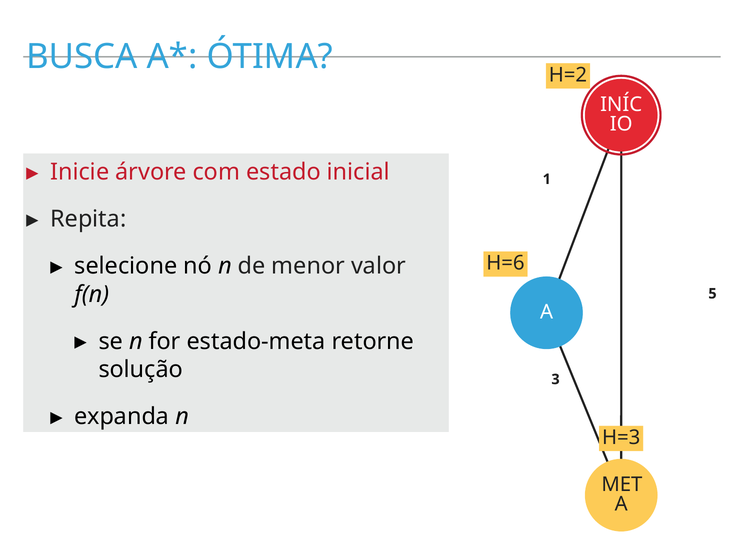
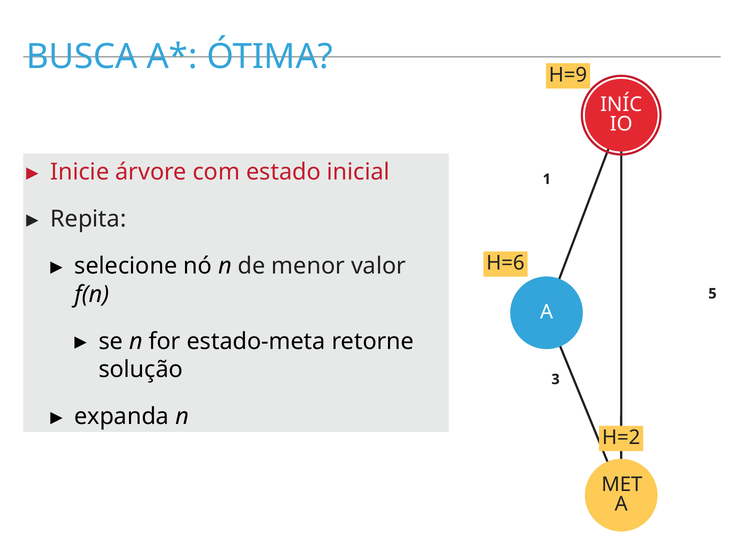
H=2: H=2 -> H=9
H=3: H=3 -> H=2
